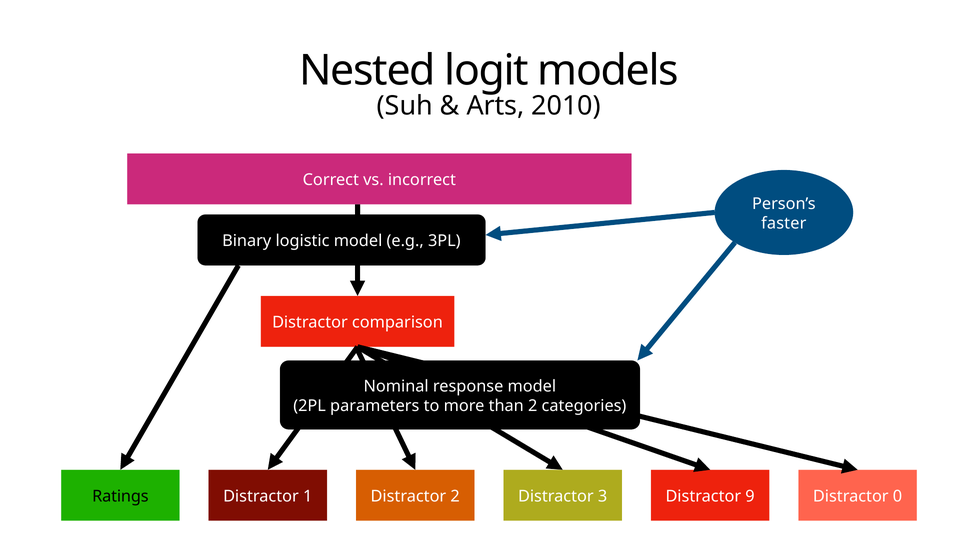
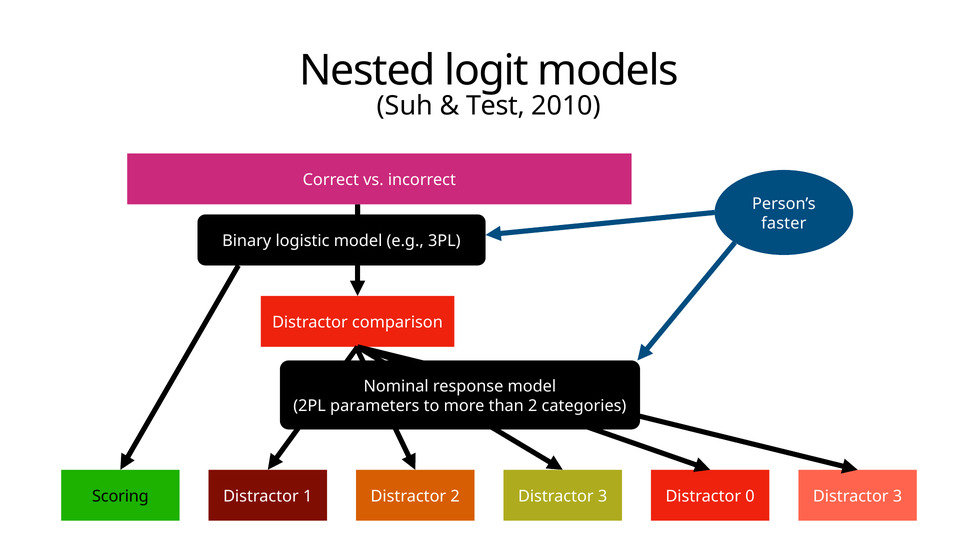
Arts: Arts -> Test
Ratings: Ratings -> Scoring
9: 9 -> 0
0 at (898, 496): 0 -> 3
